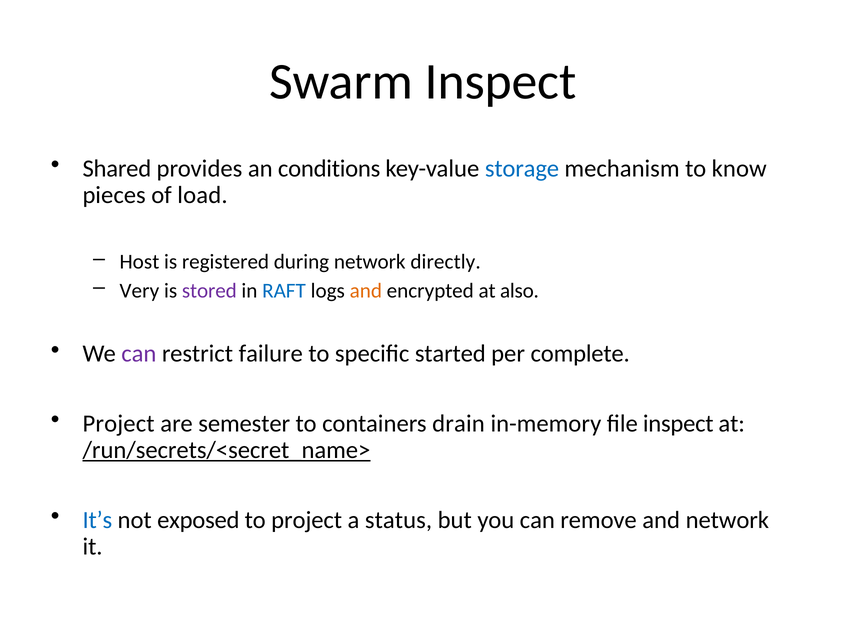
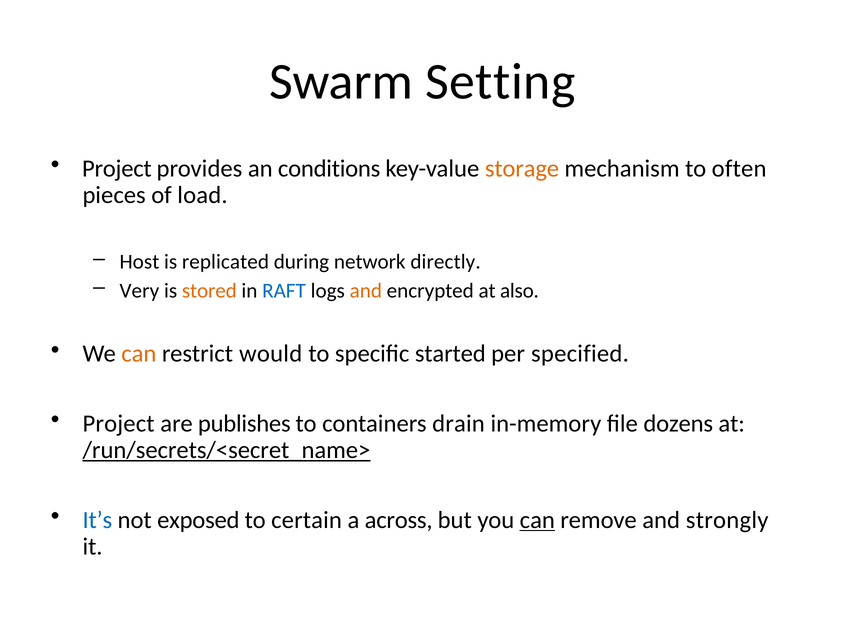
Swarm Inspect: Inspect -> Setting
Shared at (117, 169): Shared -> Project
storage colour: blue -> orange
know: know -> often
registered: registered -> replicated
stored colour: purple -> orange
can at (139, 354) colour: purple -> orange
failure: failure -> would
complete: complete -> specified
semester: semester -> publishes
file inspect: inspect -> dozens
to project: project -> certain
status: status -> across
can at (537, 520) underline: none -> present
and network: network -> strongly
